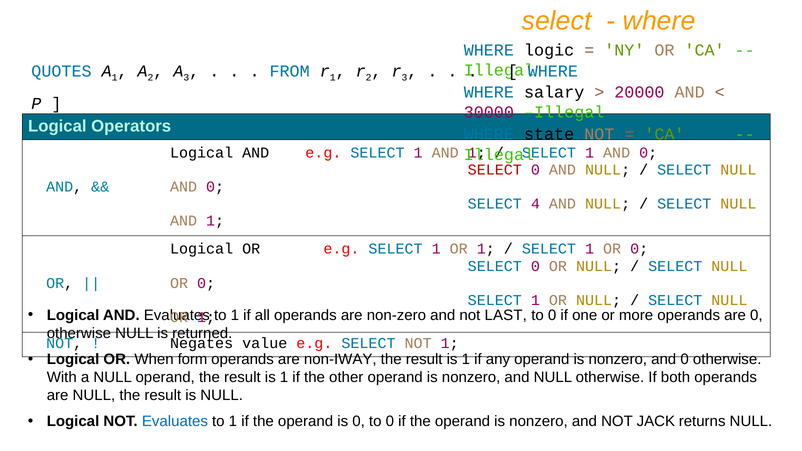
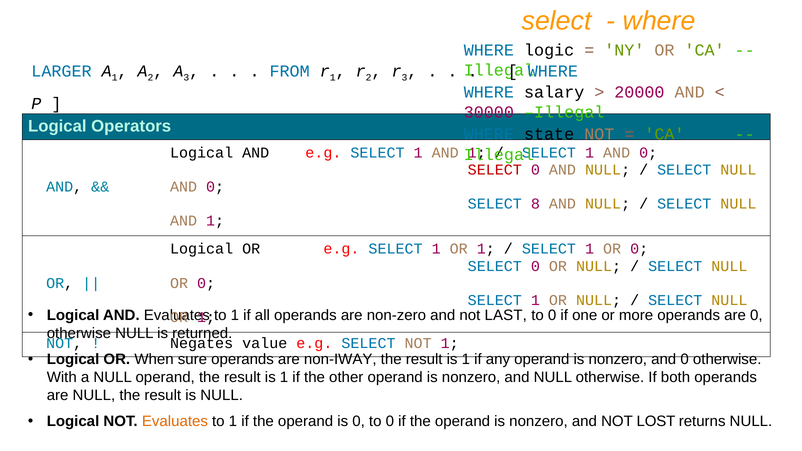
QUOTES: QUOTES -> LARGER
4: 4 -> 8
form: form -> sure
Evaluates at (175, 422) colour: blue -> orange
JACK: JACK -> LOST
